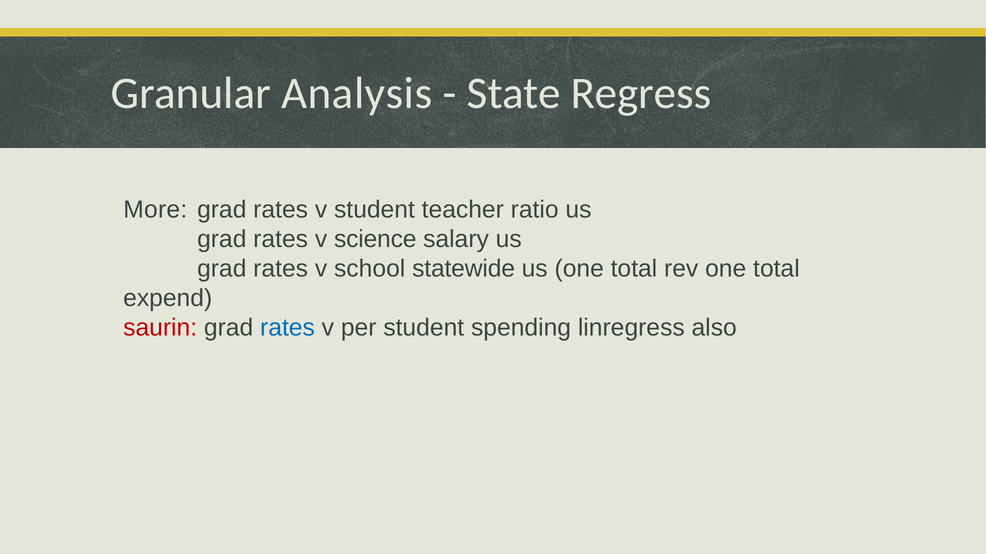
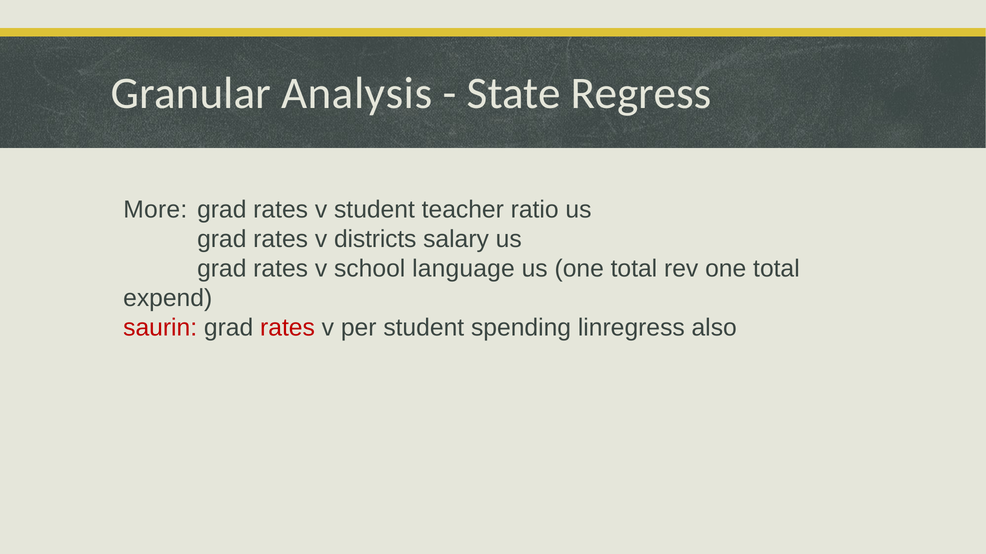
science: science -> districts
statewide: statewide -> language
rates at (287, 328) colour: blue -> red
